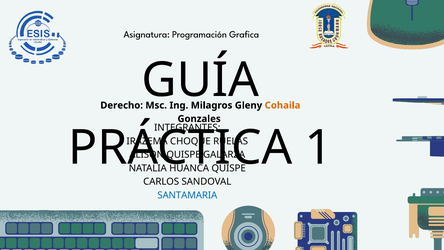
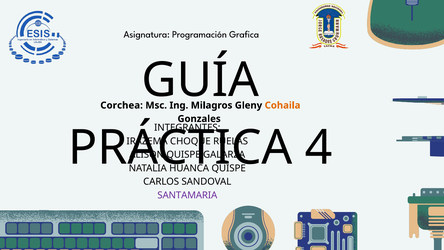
Derecho: Derecho -> Corchea
1: 1 -> 4
SANTAMARIA colour: blue -> purple
